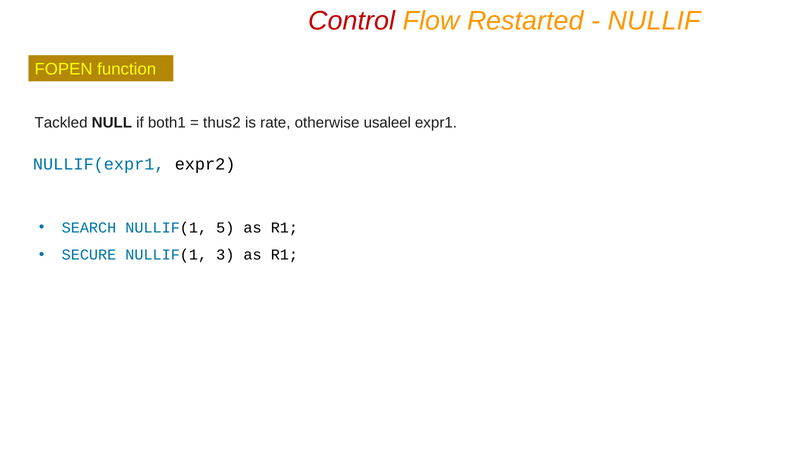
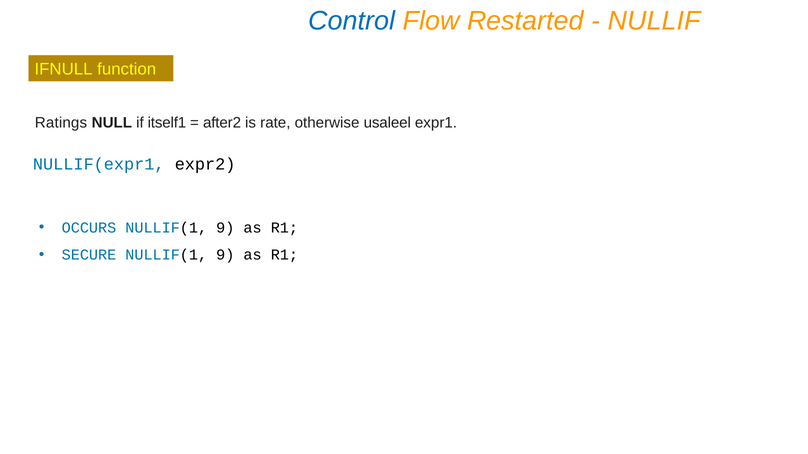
Control colour: red -> blue
FOPEN: FOPEN -> IFNULL
Tackled: Tackled -> Ratings
both1: both1 -> itself1
thus2: thus2 -> after2
SEARCH: SEARCH -> OCCURS
5 at (225, 228): 5 -> 9
3 at (225, 255): 3 -> 9
